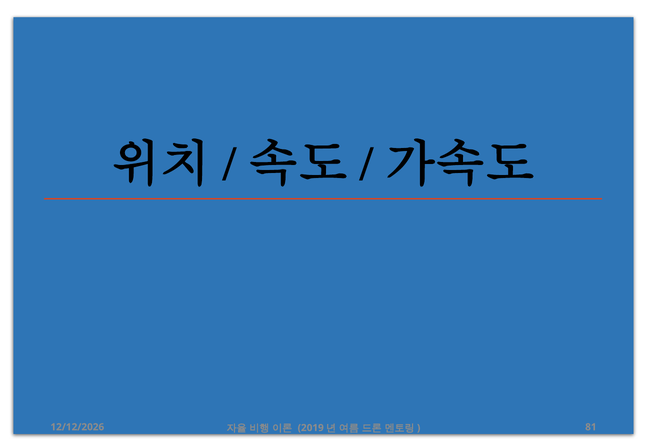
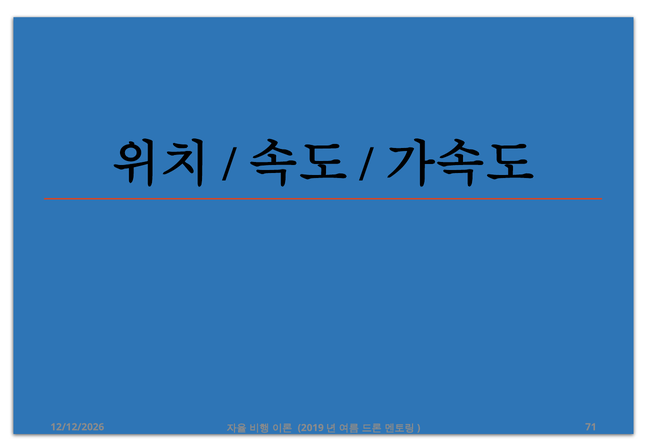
81: 81 -> 71
